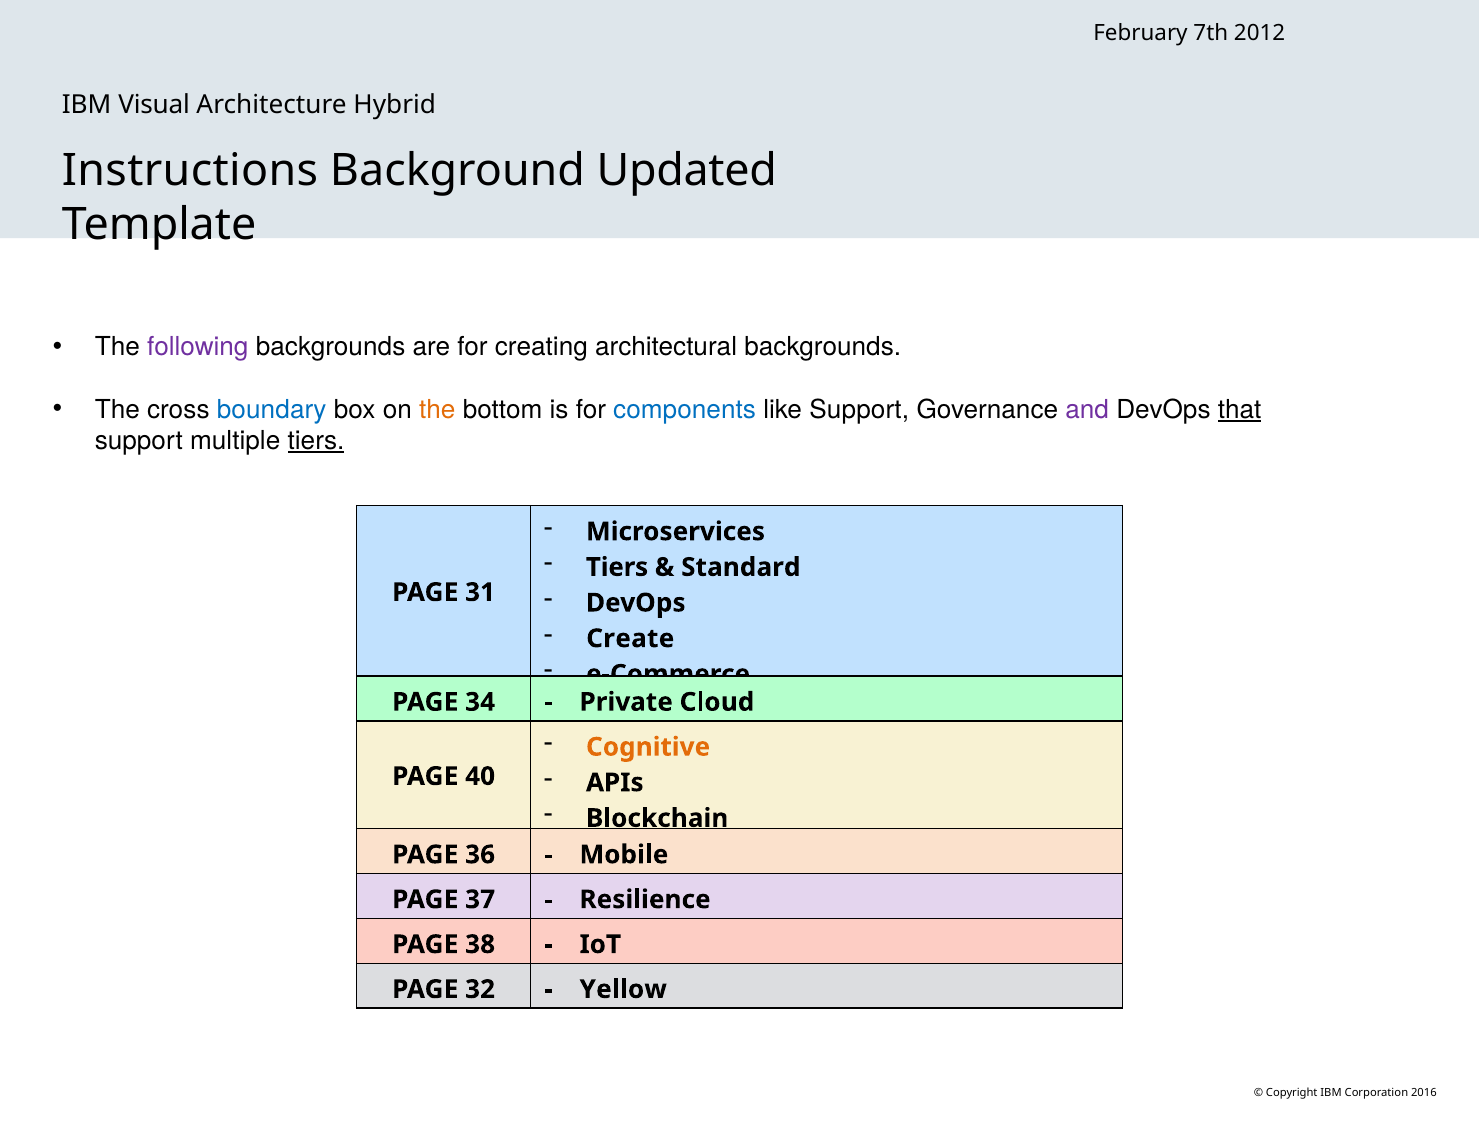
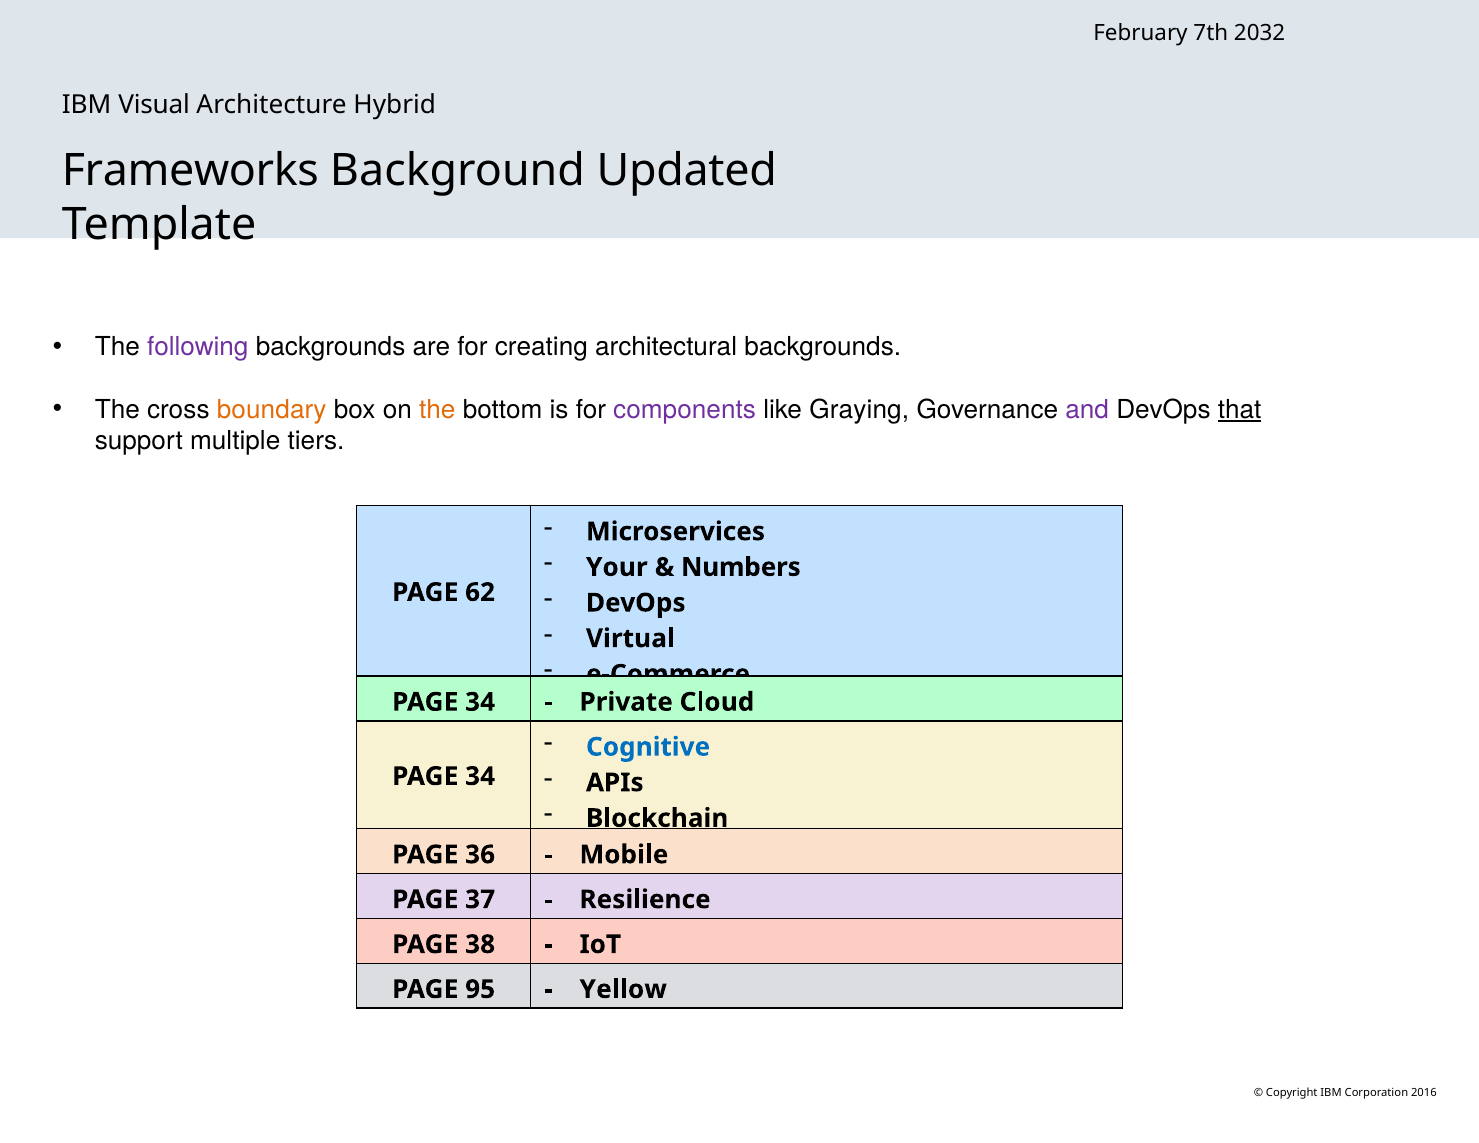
2012: 2012 -> 2032
Instructions: Instructions -> Frameworks
boundary colour: blue -> orange
components colour: blue -> purple
like Support: Support -> Graying
tiers at (316, 441) underline: present -> none
Tiers at (617, 567): Tiers -> Your
Standard: Standard -> Numbers
31: 31 -> 62
Create: Create -> Virtual
Cognitive colour: orange -> blue
40 at (480, 776): 40 -> 34
32: 32 -> 95
